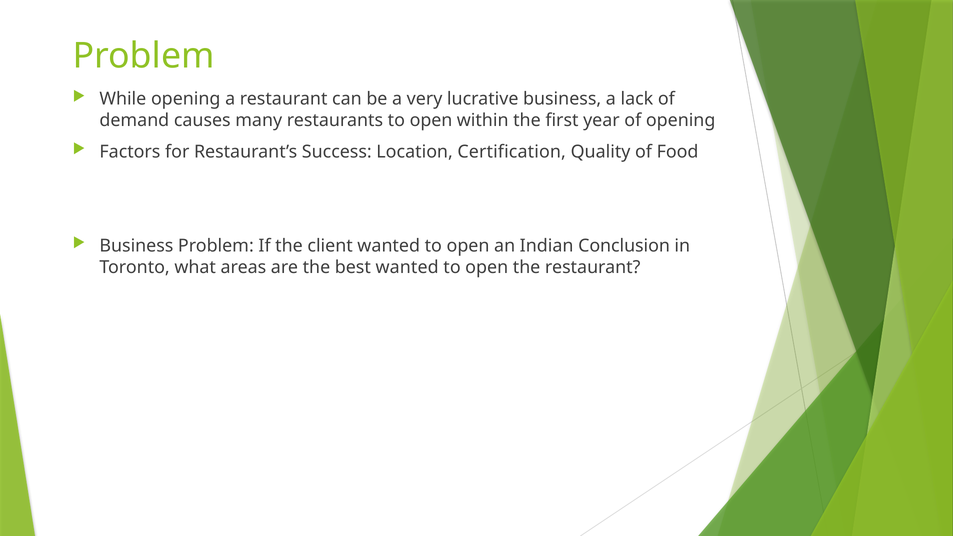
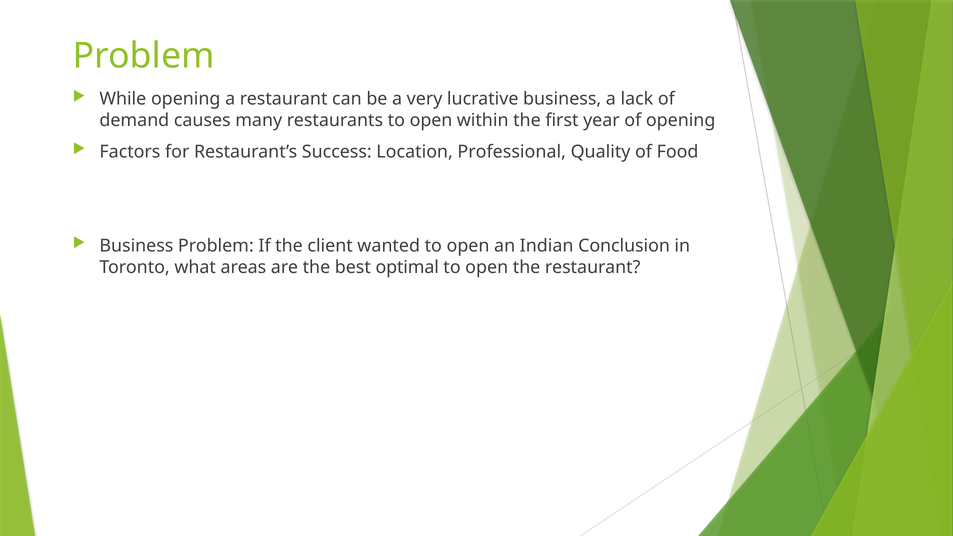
Certification: Certification -> Professional
best wanted: wanted -> optimal
